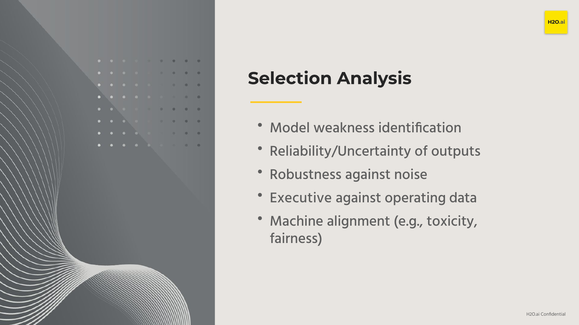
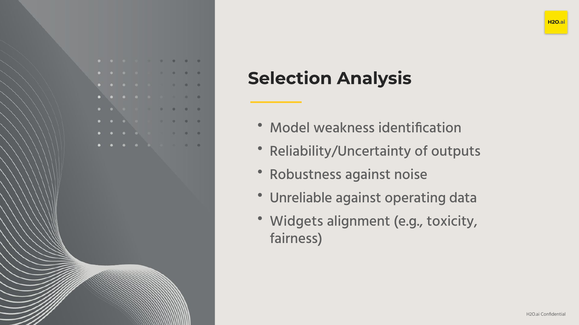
Executive: Executive -> Unreliable
Machine: Machine -> Widgets
